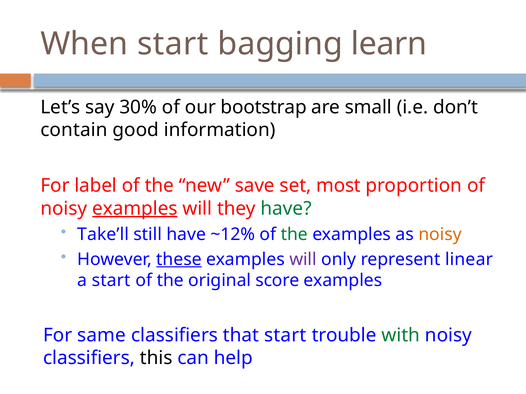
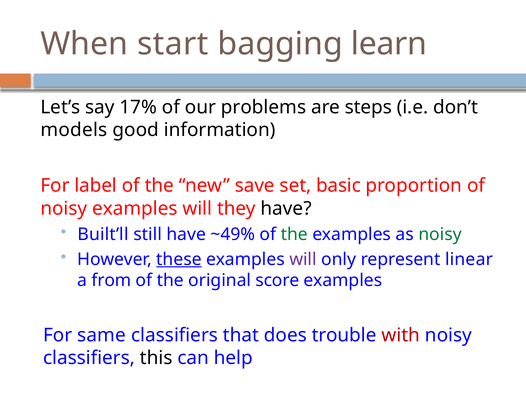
30%: 30% -> 17%
bootstrap: bootstrap -> problems
small: small -> steps
contain: contain -> models
most: most -> basic
examples at (135, 209) underline: present -> none
have at (286, 209) colour: green -> black
Take’ll: Take’ll -> Built’ll
~12%: ~12% -> ~49%
noisy at (440, 235) colour: orange -> green
a start: start -> from
that start: start -> does
with colour: green -> red
